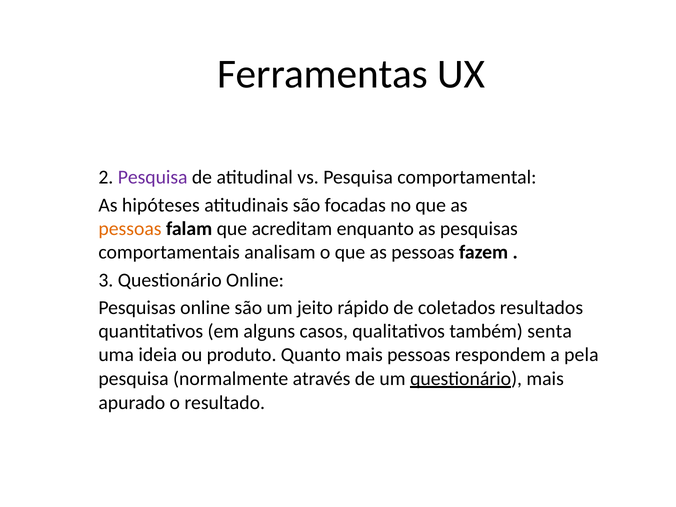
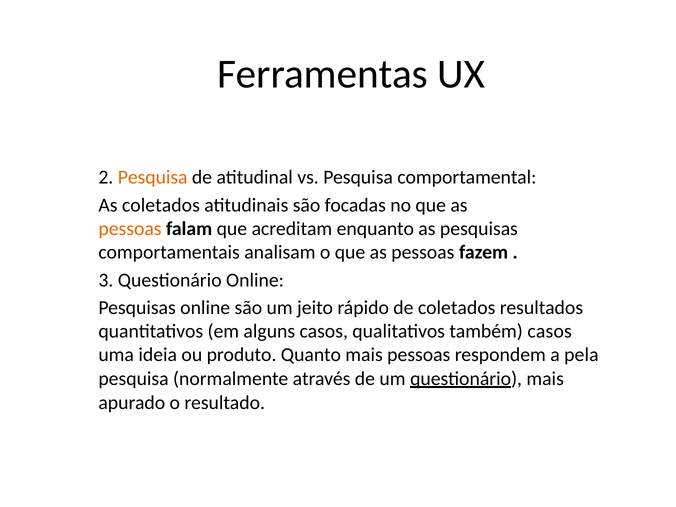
Pesquisa at (153, 177) colour: purple -> orange
As hipóteses: hipóteses -> coletados
também senta: senta -> casos
